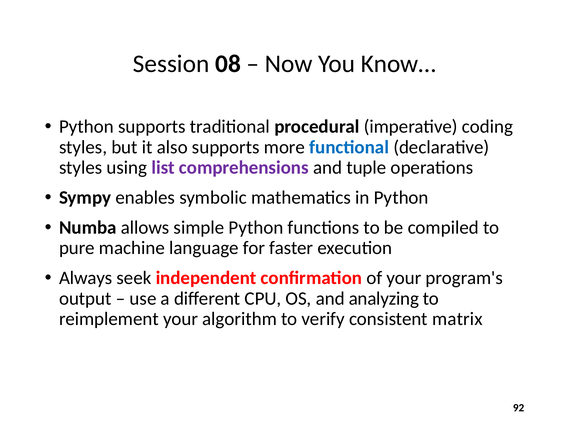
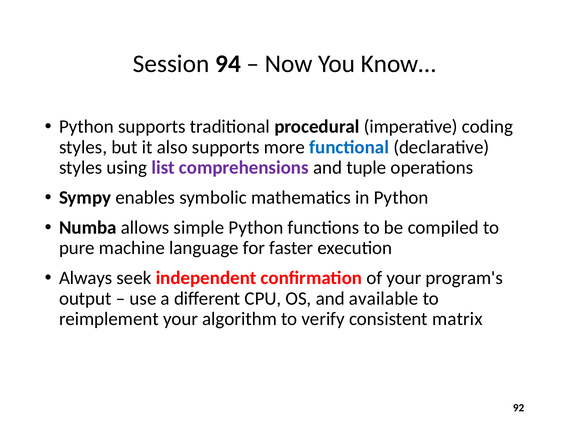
08: 08 -> 94
analyzing: analyzing -> available
